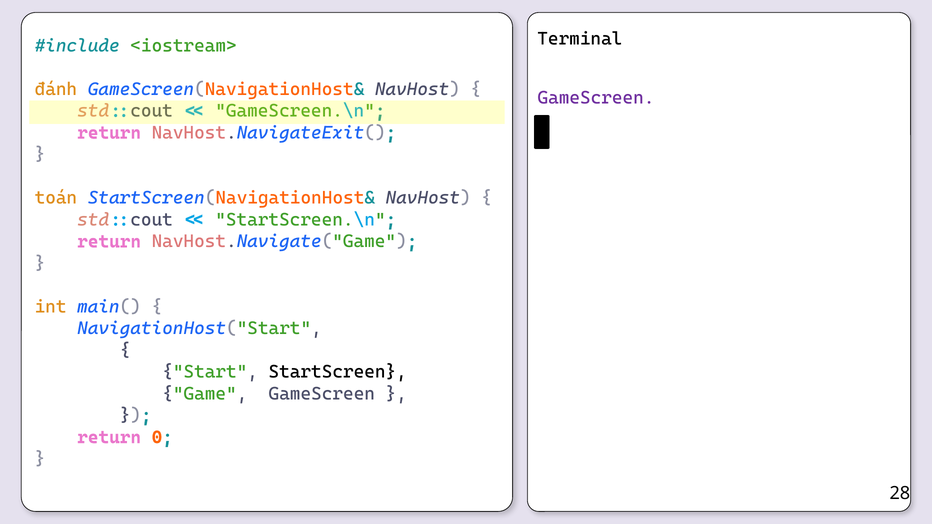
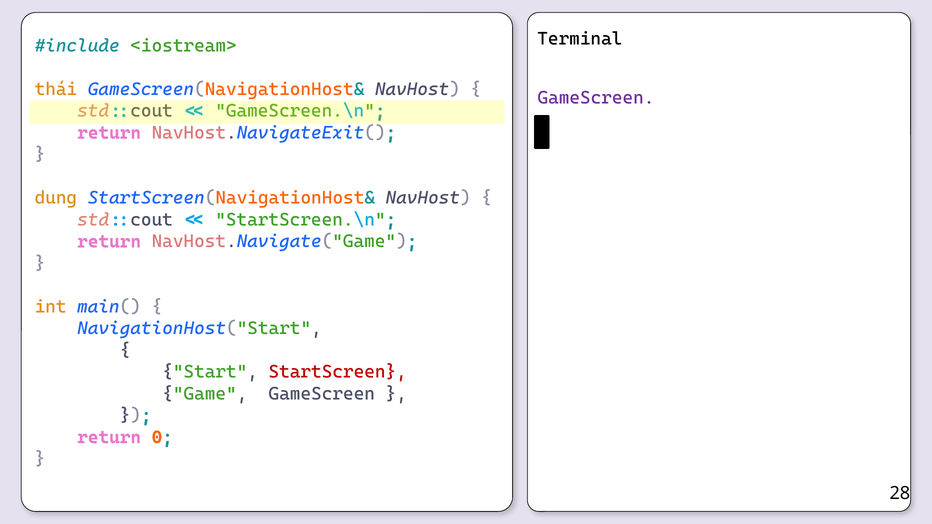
đánh: đánh -> thái
toán: toán -> dung
StartScreen colour: black -> red
